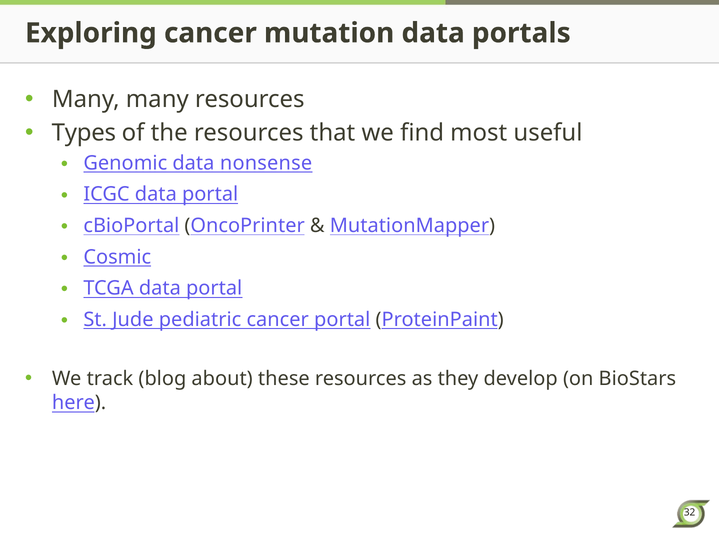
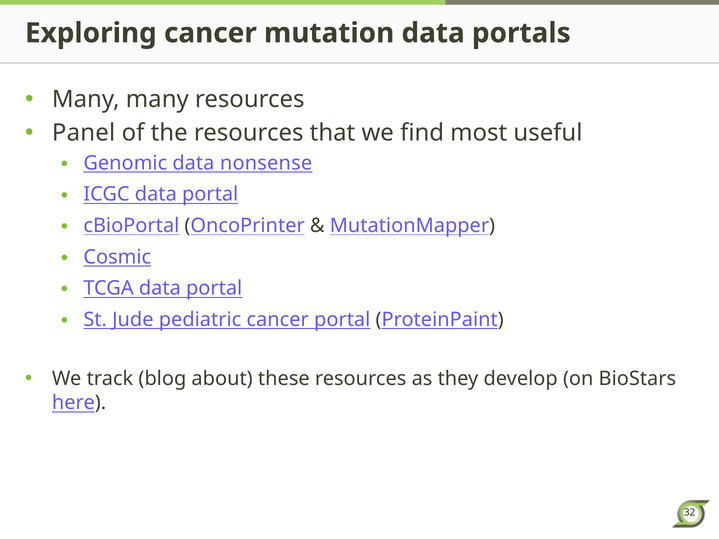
Types: Types -> Panel
